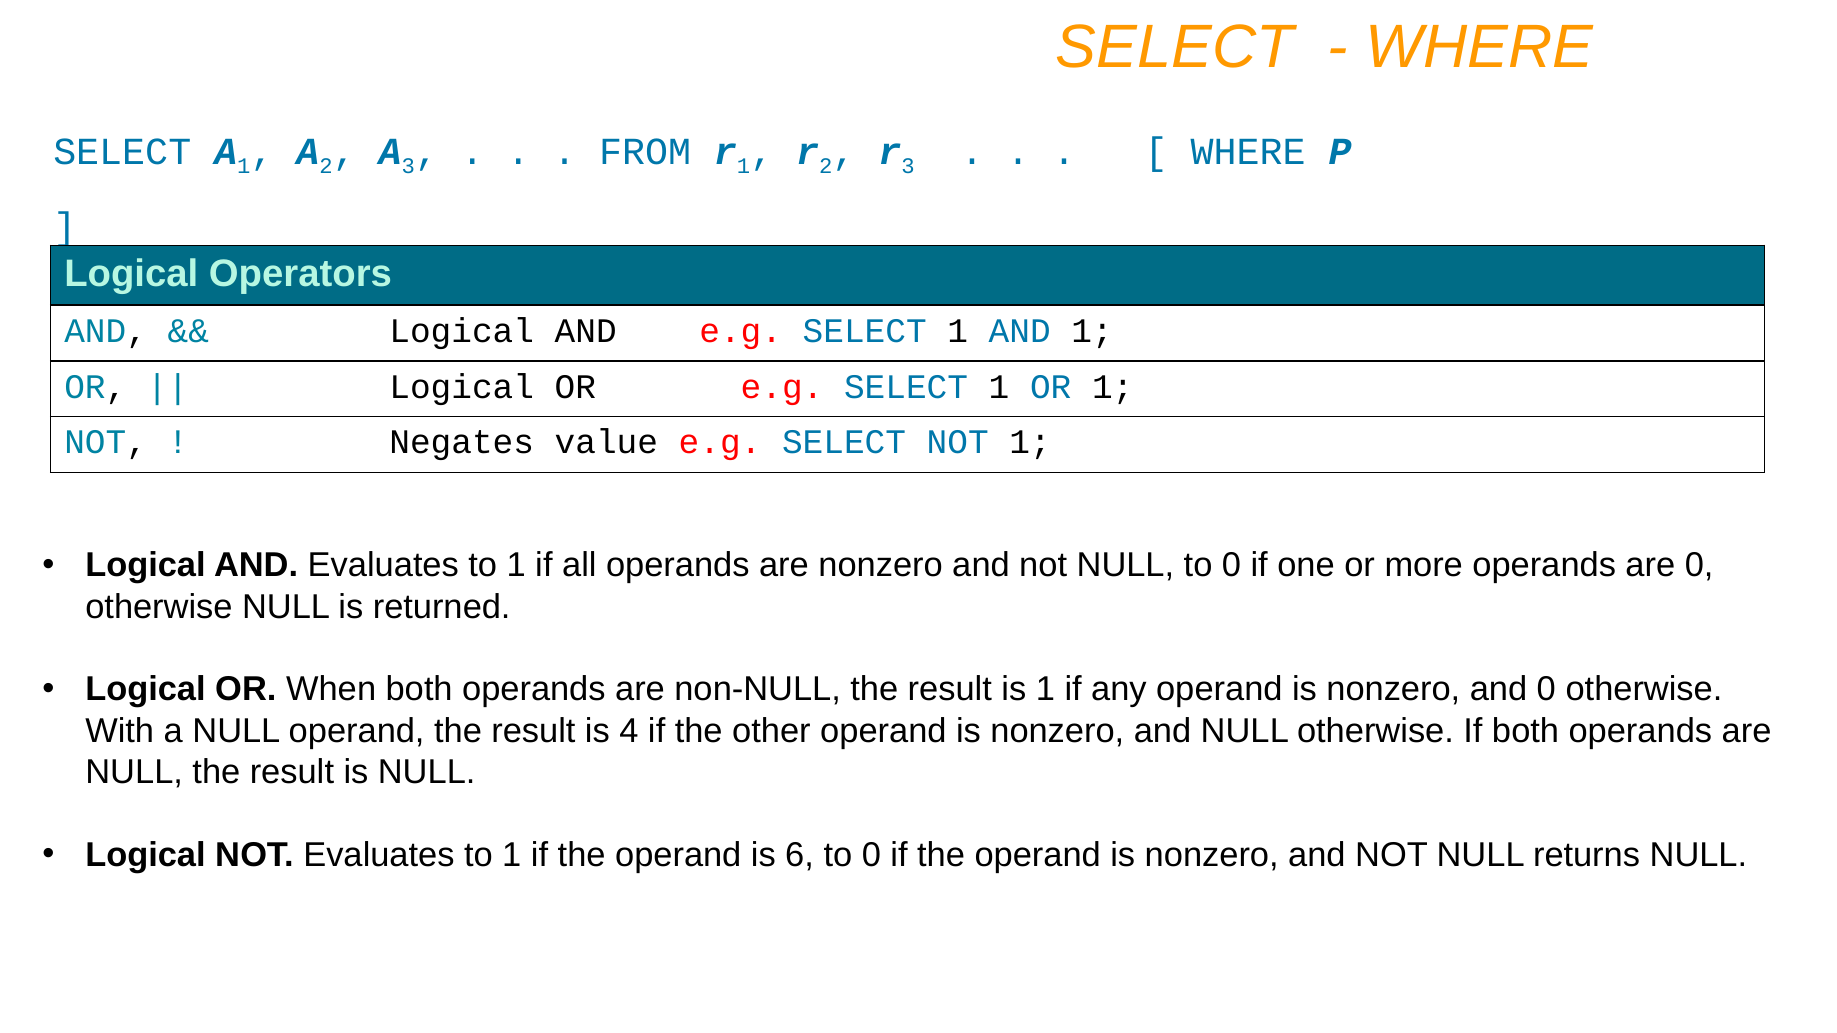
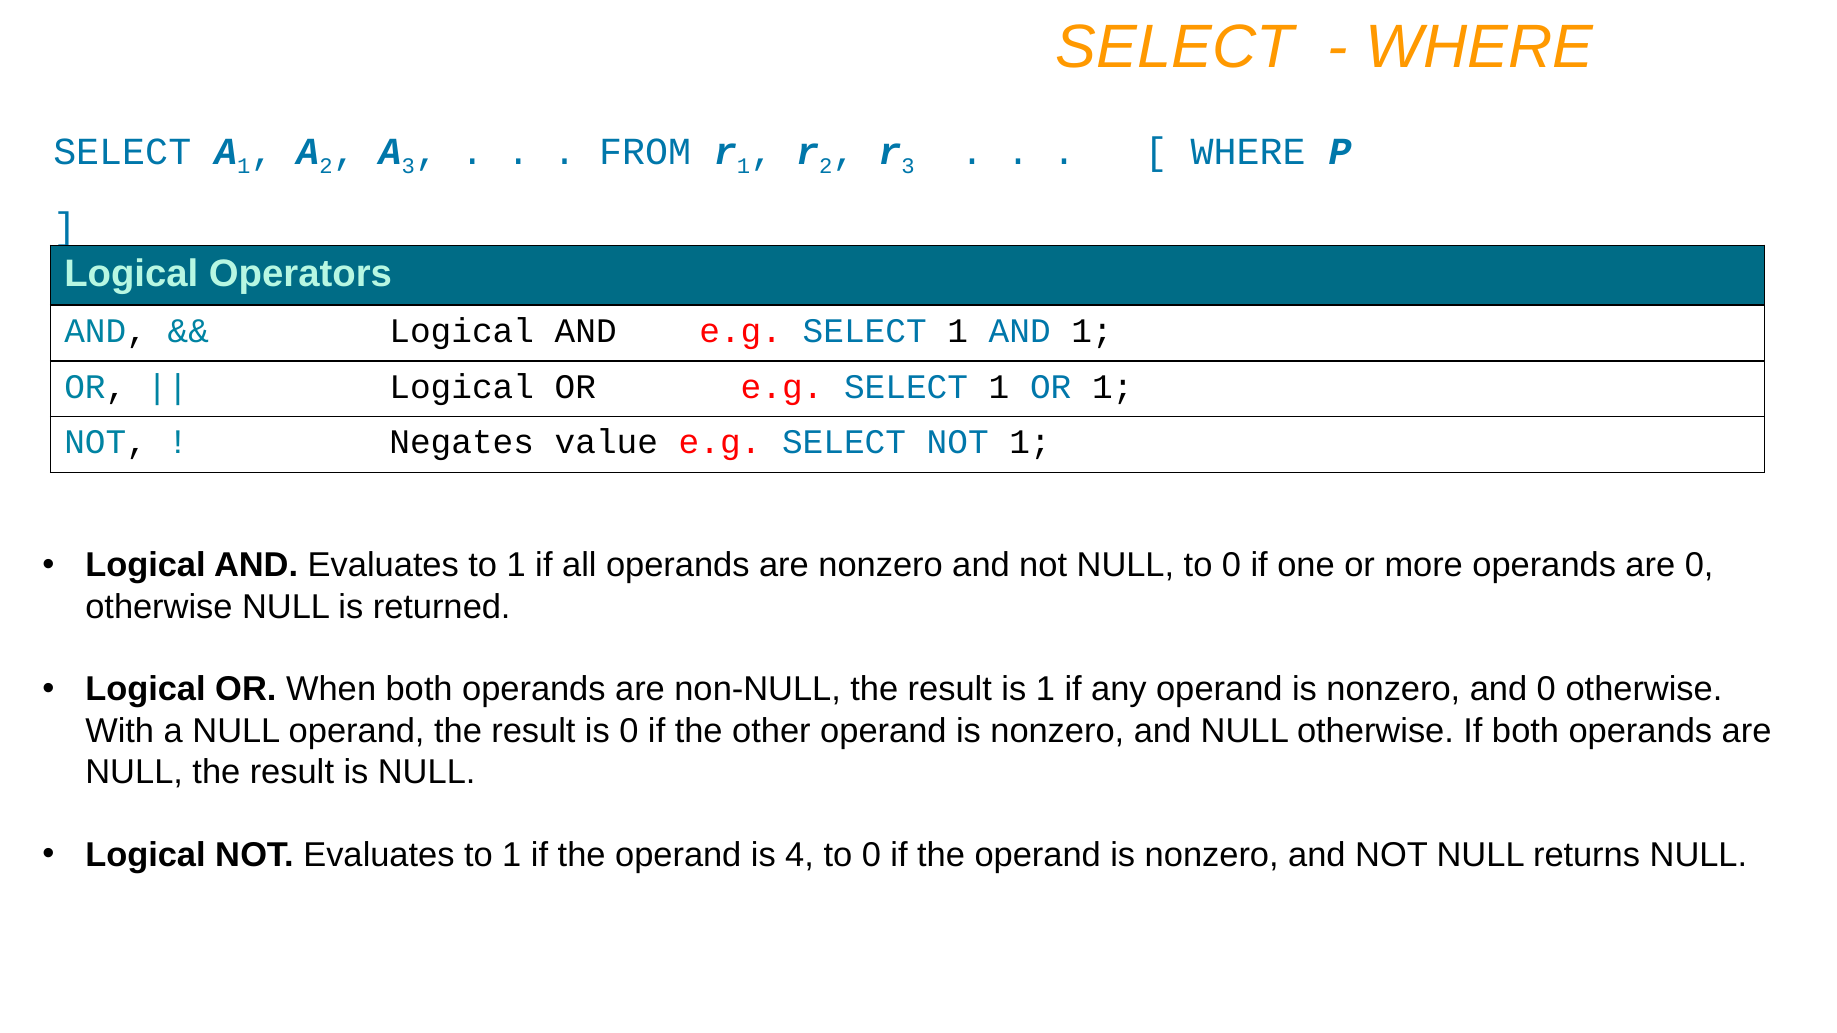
is 4: 4 -> 0
6: 6 -> 4
